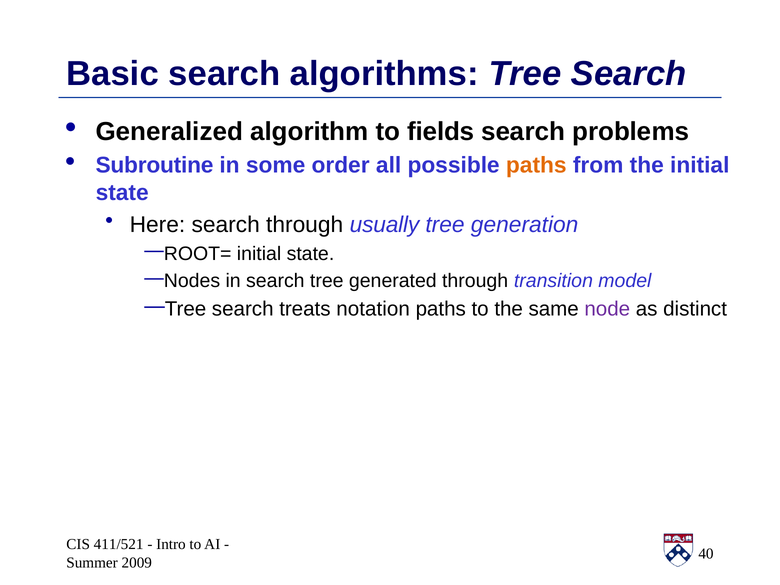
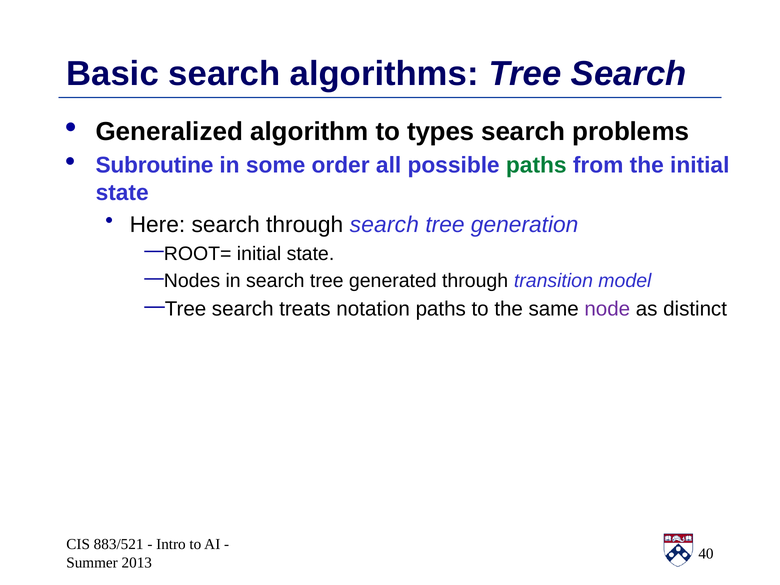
fields: fields -> types
paths at (536, 165) colour: orange -> green
through usually: usually -> search
411/521: 411/521 -> 883/521
2009: 2009 -> 2013
